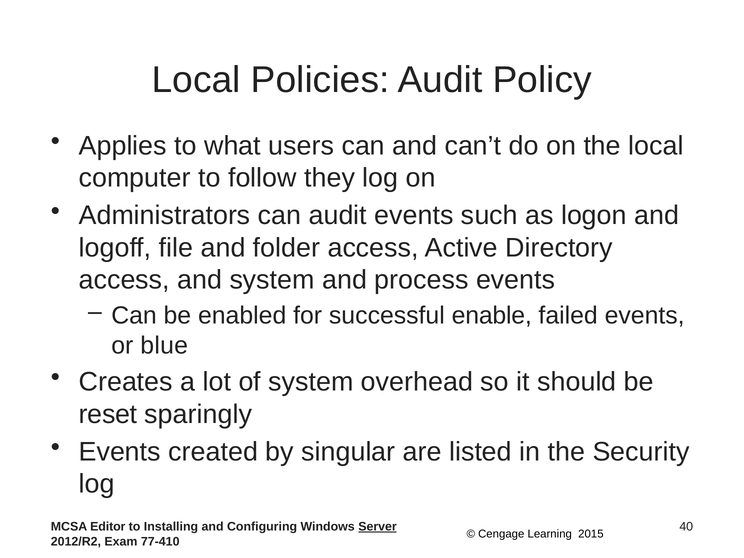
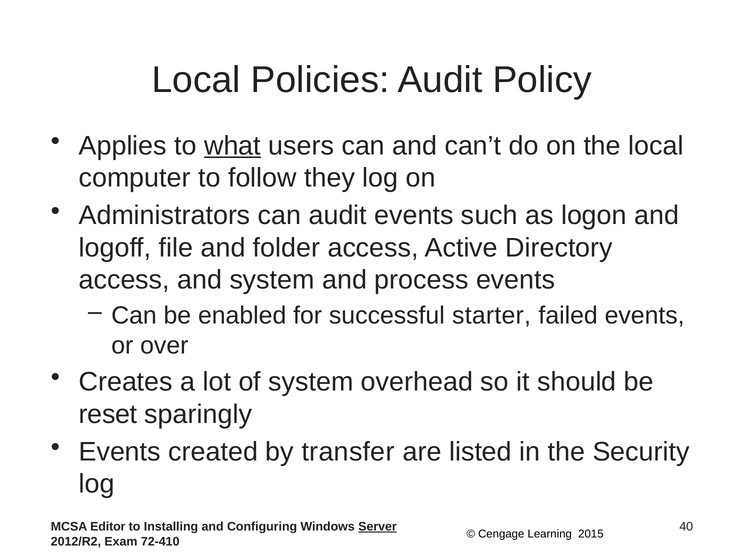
what underline: none -> present
enable: enable -> starter
blue: blue -> over
singular: singular -> transfer
77-410: 77-410 -> 72-410
